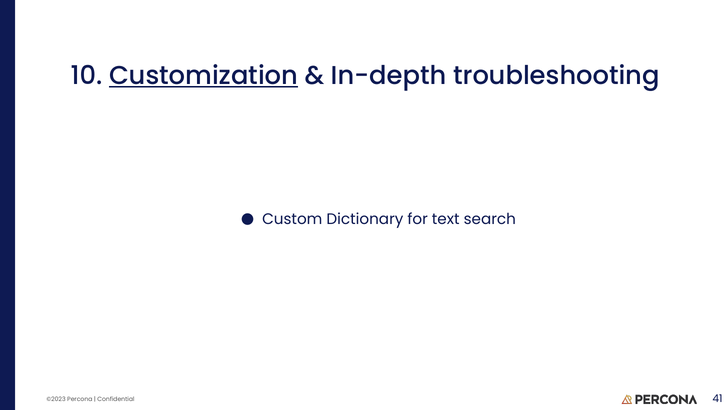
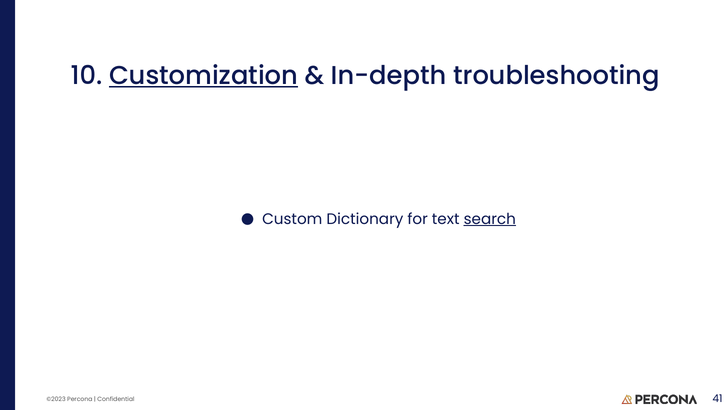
search underline: none -> present
